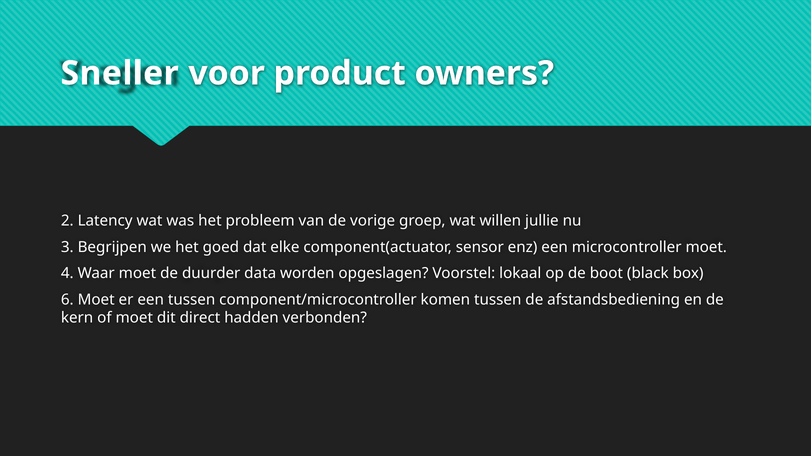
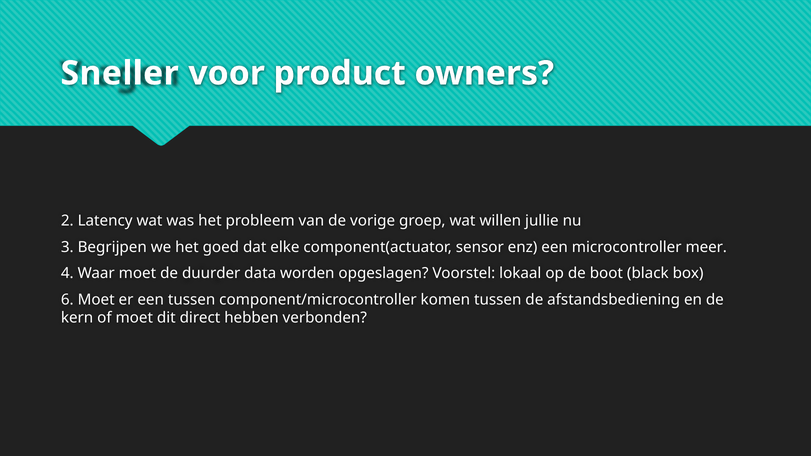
microcontroller moet: moet -> meer
hadden: hadden -> hebben
